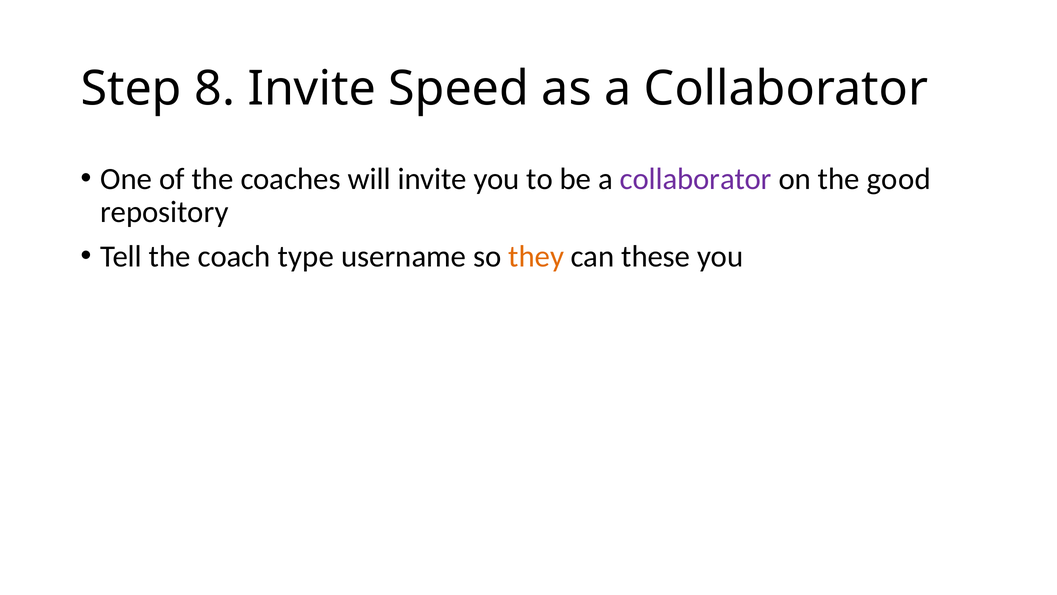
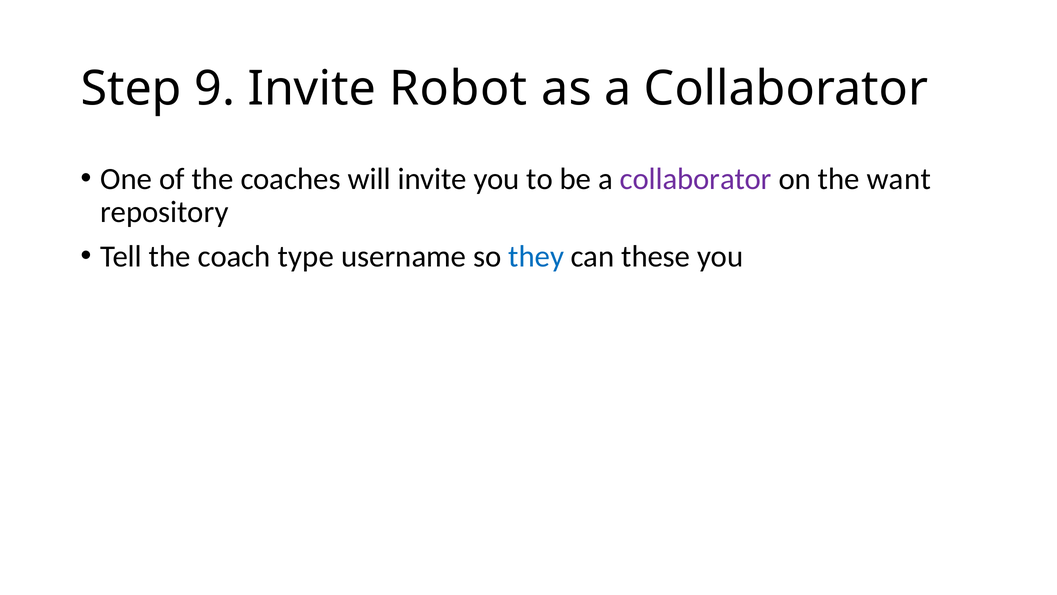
8: 8 -> 9
Speed: Speed -> Robot
good: good -> want
they colour: orange -> blue
